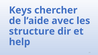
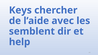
structure: structure -> semblent
